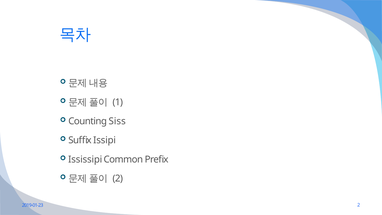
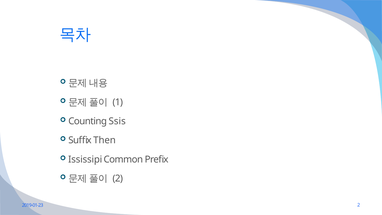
Siss: Siss -> Ssis
Issipi: Issipi -> Then
